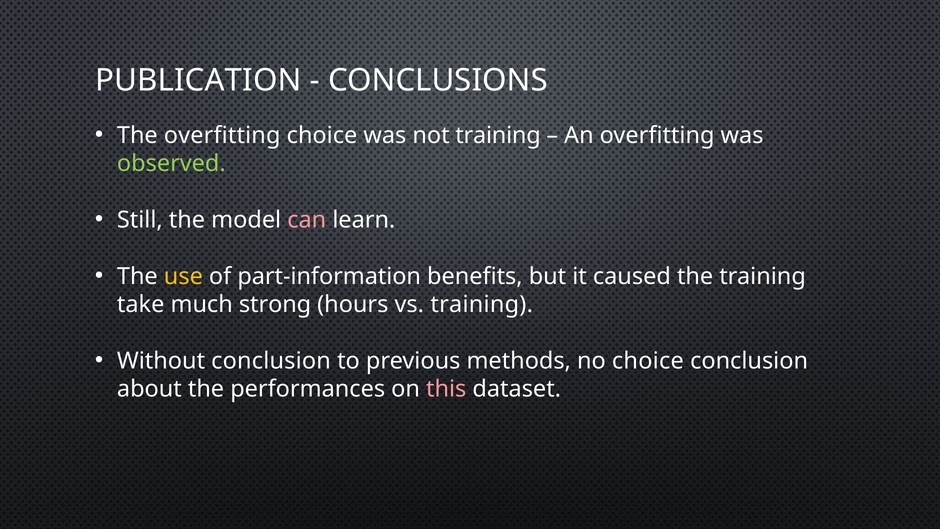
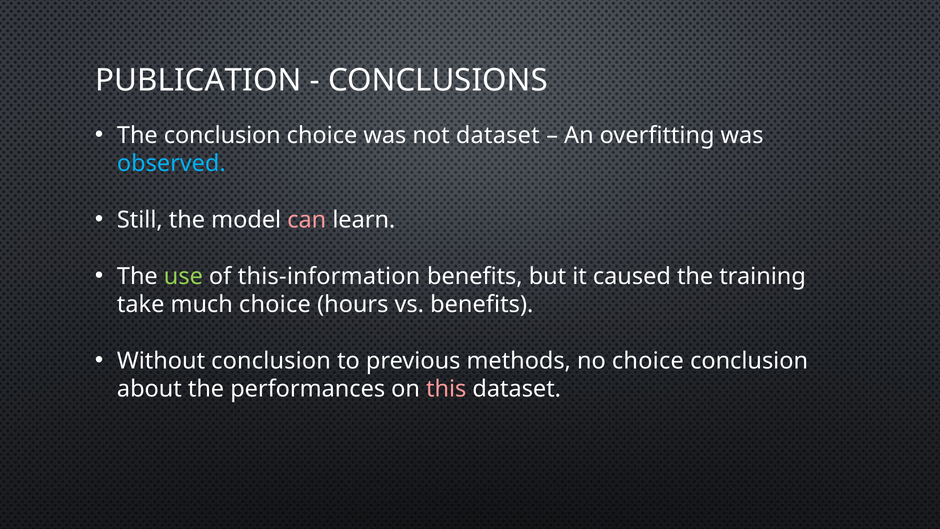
The overfitting: overfitting -> conclusion
not training: training -> dataset
observed colour: light green -> light blue
use colour: yellow -> light green
part-information: part-information -> this-information
much strong: strong -> choice
vs training: training -> benefits
